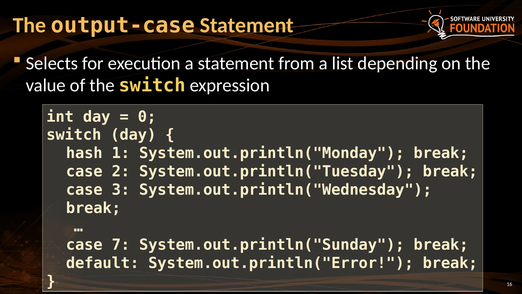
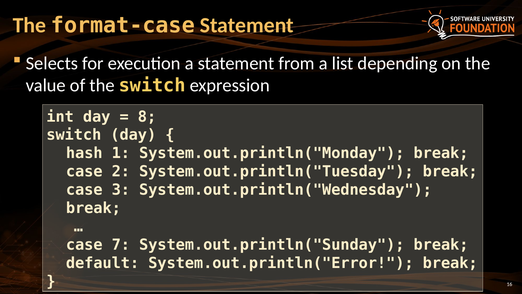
output-case: output-case -> format-case
0: 0 -> 8
